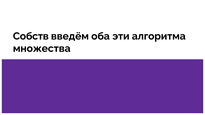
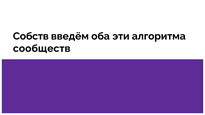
множества: множества -> сообществ
